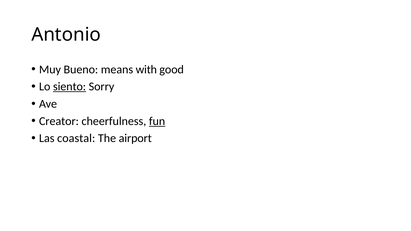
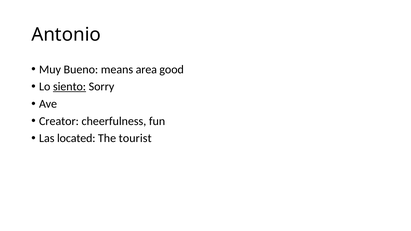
with: with -> area
fun underline: present -> none
coastal: coastal -> located
airport: airport -> tourist
